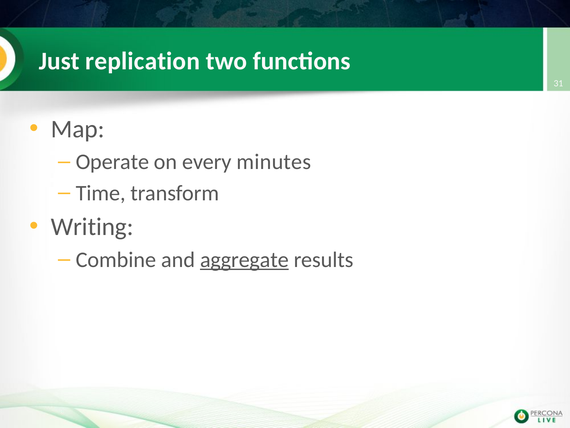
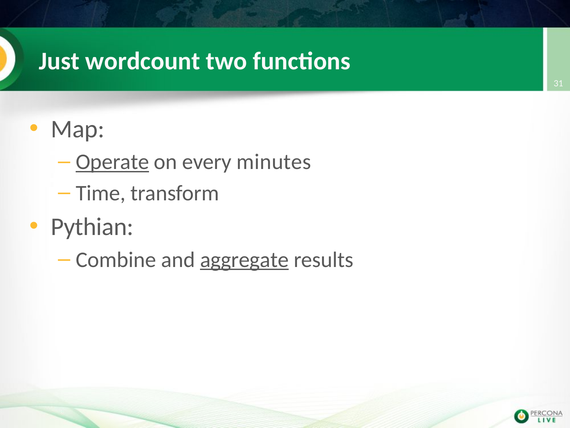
replication: replication -> wordcount
Operate underline: none -> present
Writing: Writing -> Pythian
